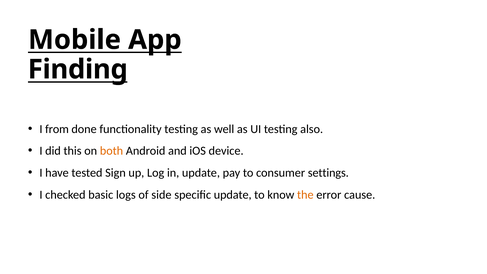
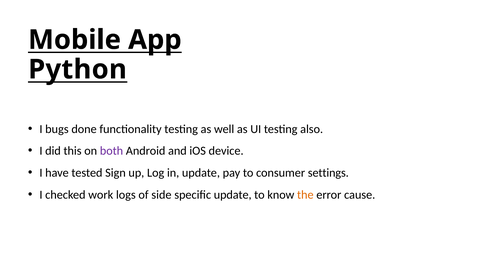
Finding: Finding -> Python
from: from -> bugs
both colour: orange -> purple
basic: basic -> work
